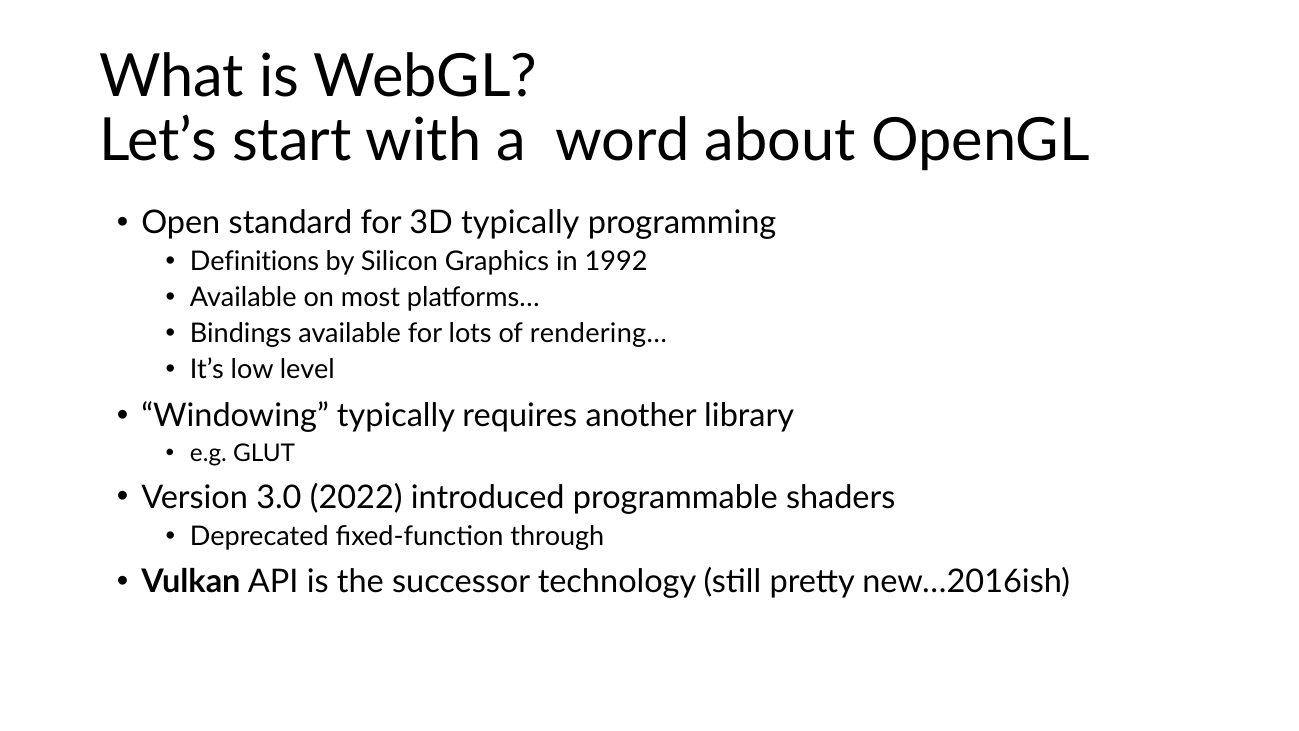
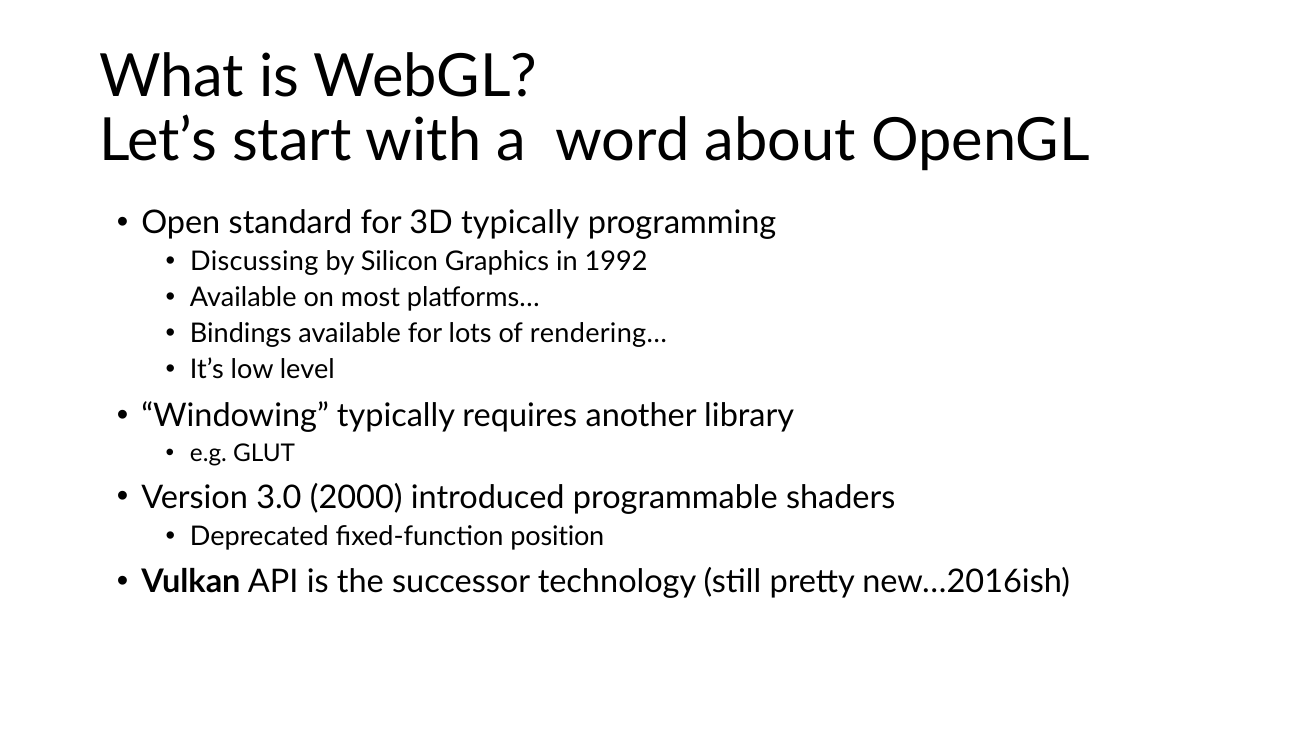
Definitions: Definitions -> Discussing
2022: 2022 -> 2000
through: through -> position
